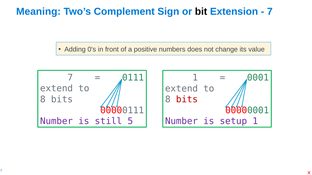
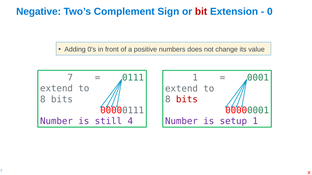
Meaning: Meaning -> Negative
bit colour: black -> red
7 at (270, 12): 7 -> 0
5: 5 -> 4
